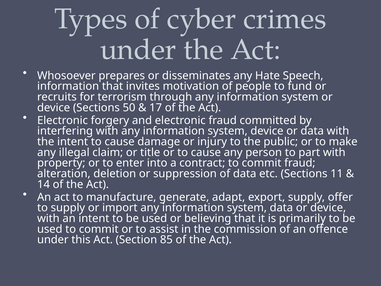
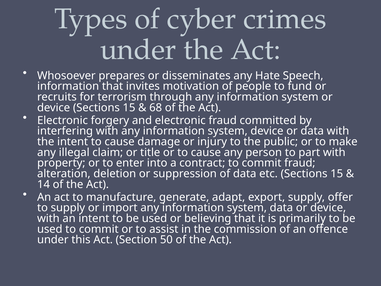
device Sections 50: 50 -> 15
17: 17 -> 68
etc Sections 11: 11 -> 15
85: 85 -> 50
